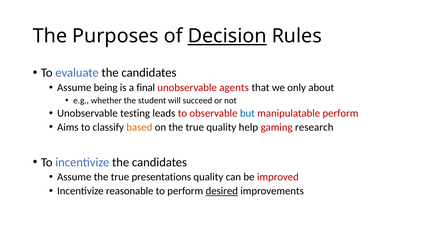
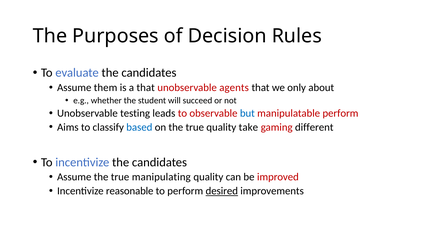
Decision underline: present -> none
being: being -> them
a final: final -> that
based colour: orange -> blue
help: help -> take
research: research -> different
presentations: presentations -> manipulating
